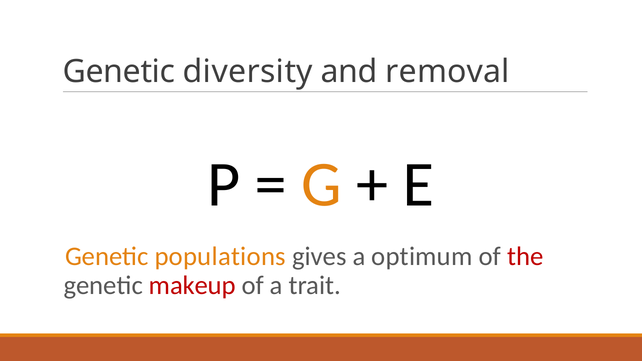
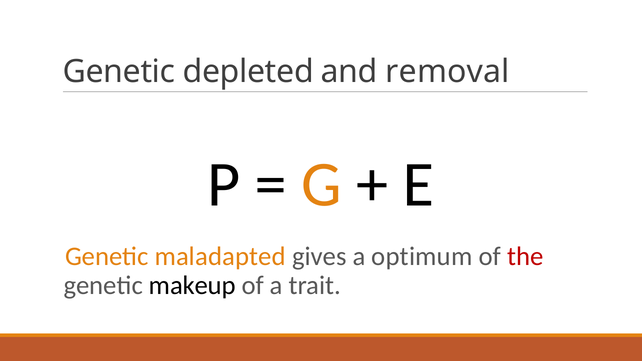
diversity: diversity -> depleted
populations: populations -> maladapted
makeup colour: red -> black
